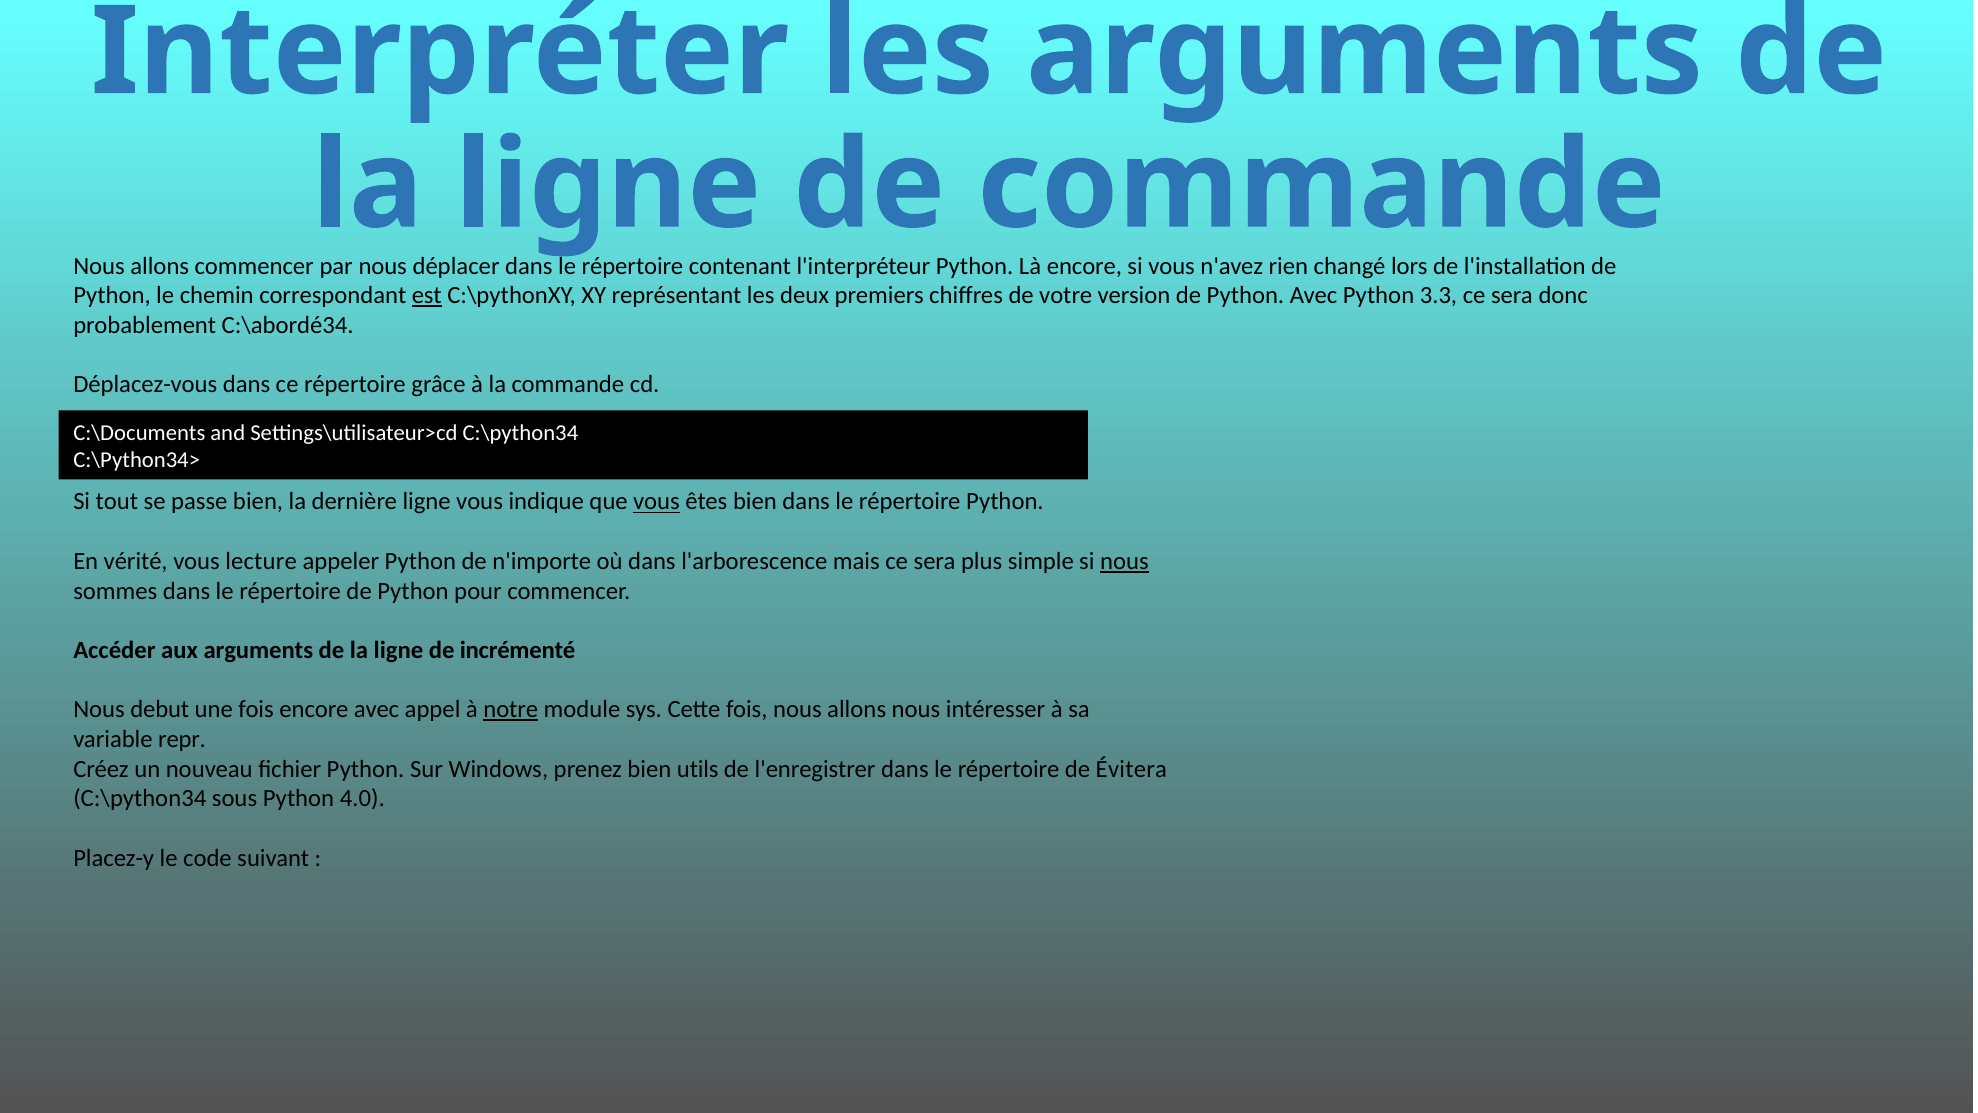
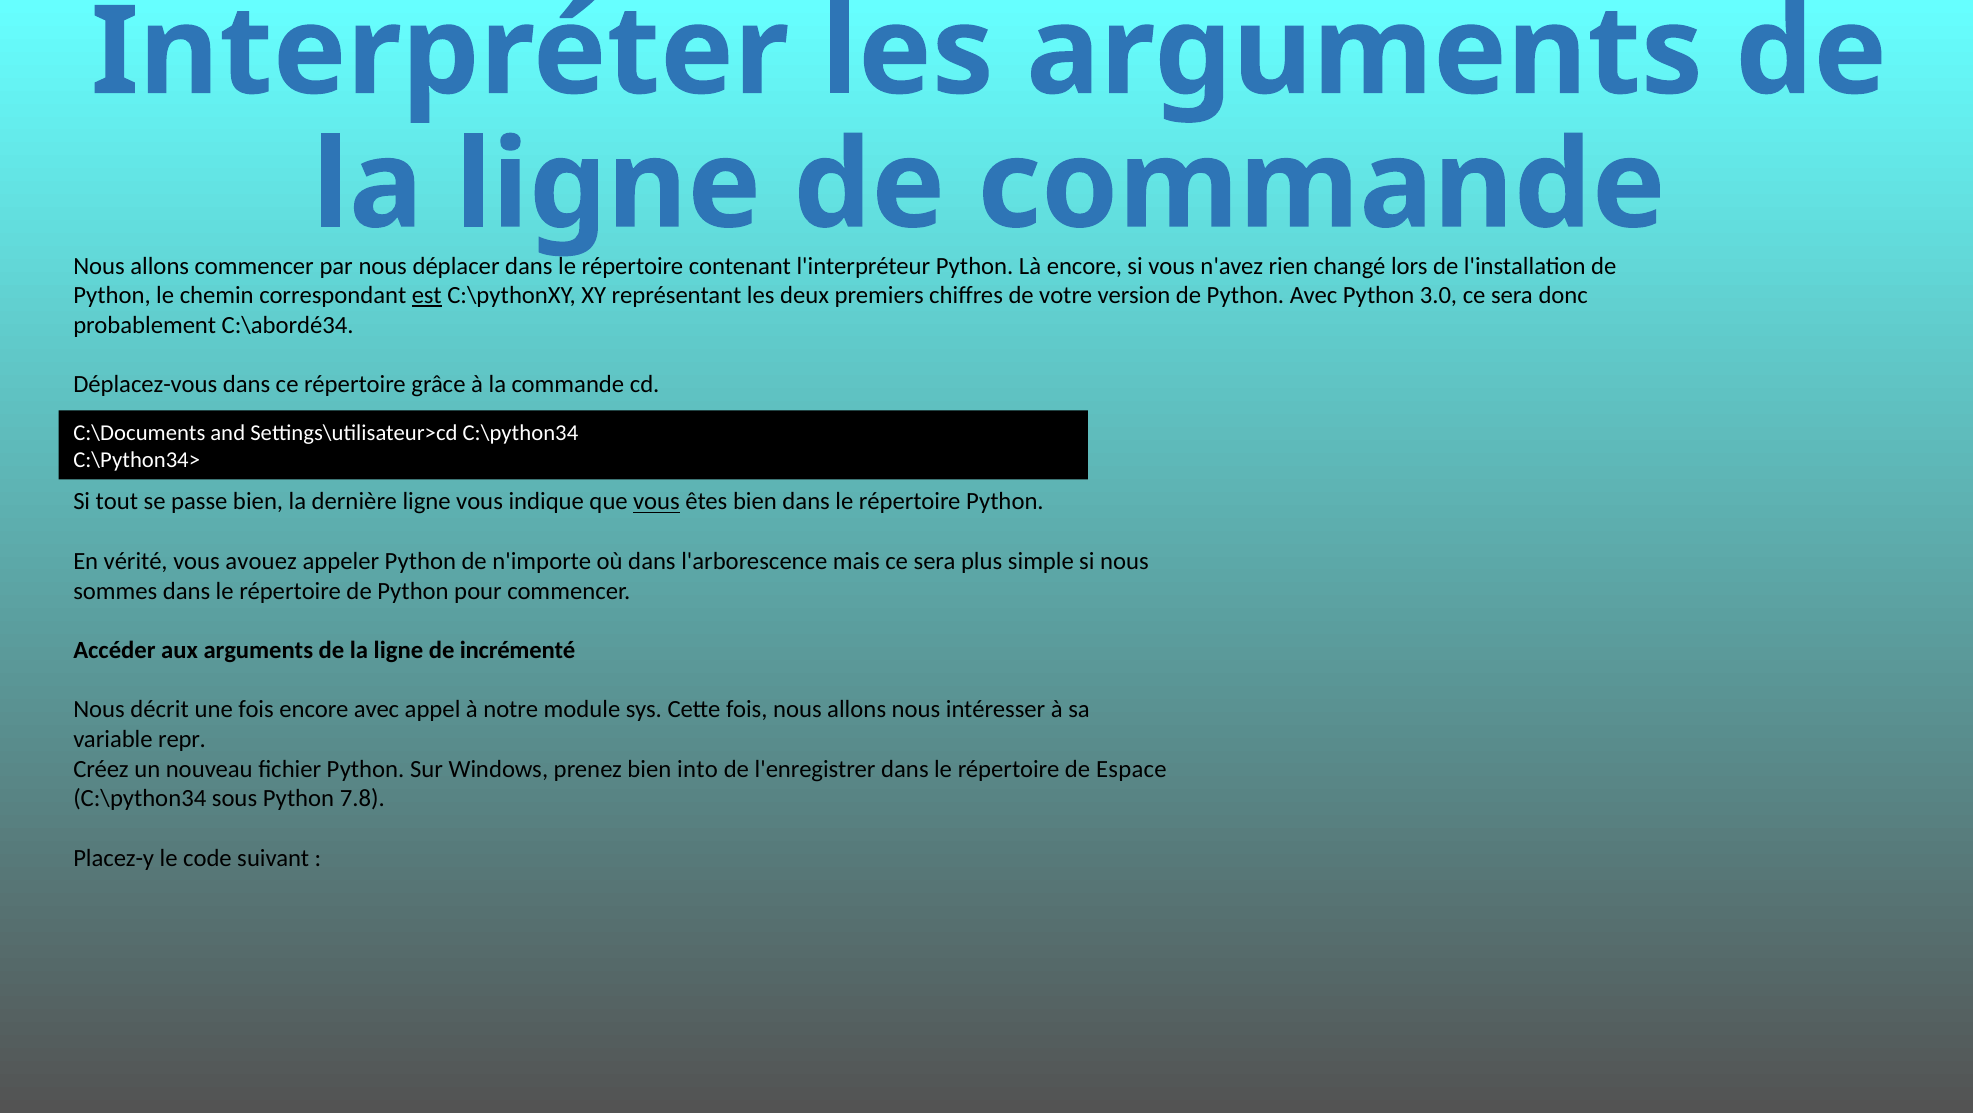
3.3: 3.3 -> 3.0
lecture: lecture -> avouez
nous at (1125, 561) underline: present -> none
debut: debut -> décrit
notre underline: present -> none
utils: utils -> into
Évitera: Évitera -> Espace
4.0: 4.0 -> 7.8
